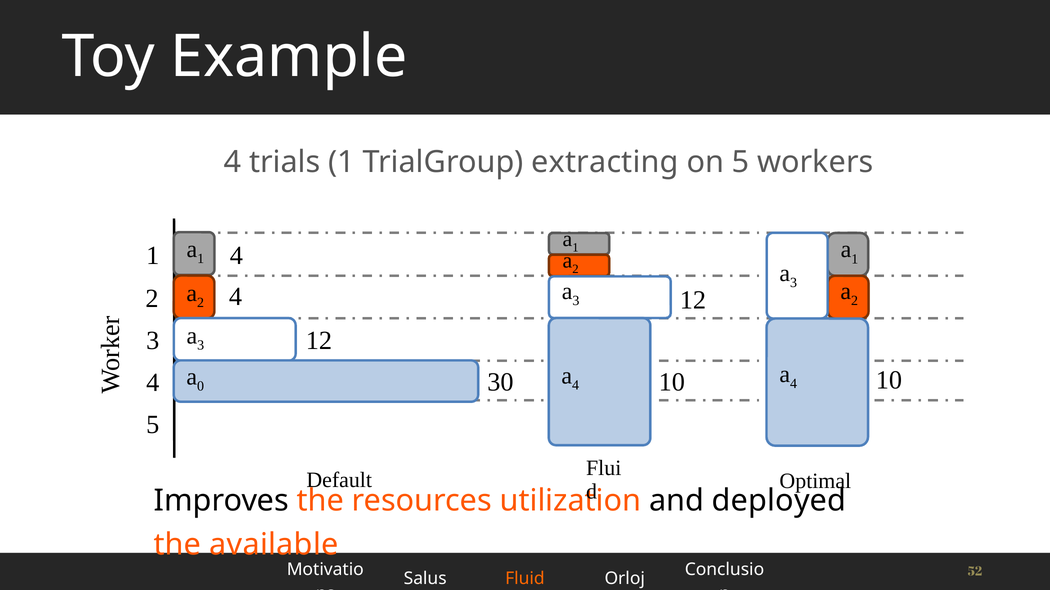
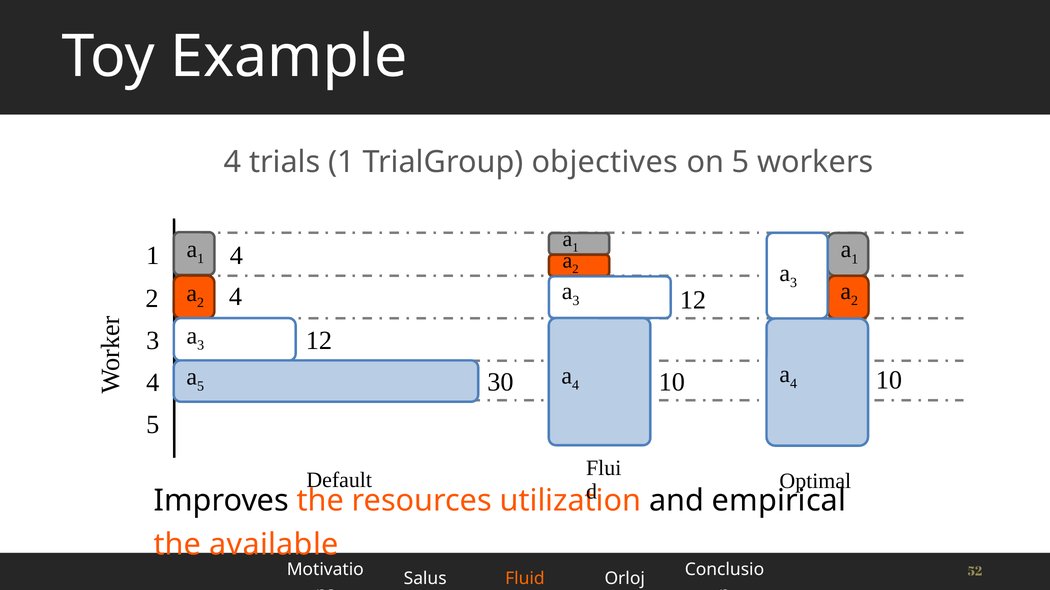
extracting: extracting -> objectives
0 at (201, 387): 0 -> 5
deployed: deployed -> empirical
